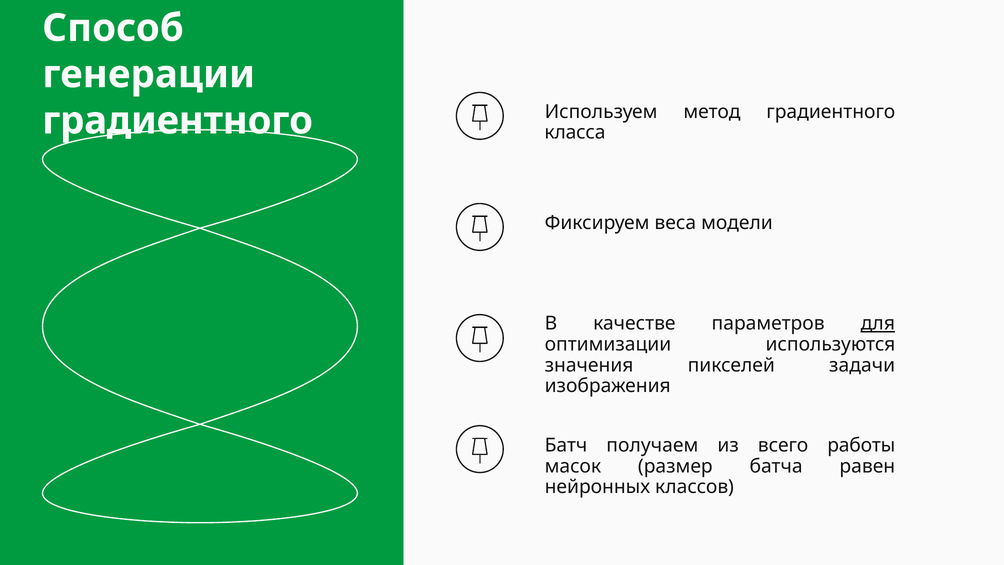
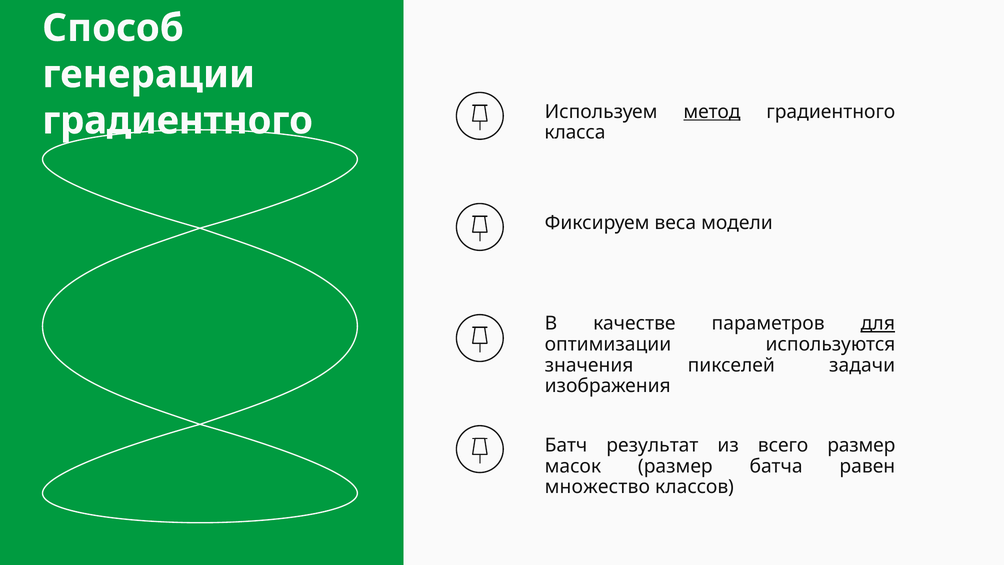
метод underline: none -> present
получаем: получаем -> результат
всего работы: работы -> размер
нейронных: нейронных -> множество
